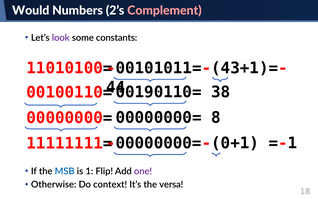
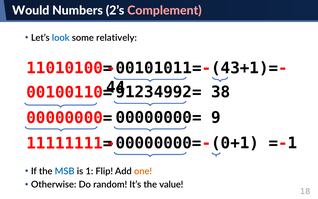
look colour: purple -> blue
constants: constants -> relatively
00190110=: 00190110= -> 91234992=
8: 8 -> 9
one colour: purple -> orange
context: context -> random
versa: versa -> value
